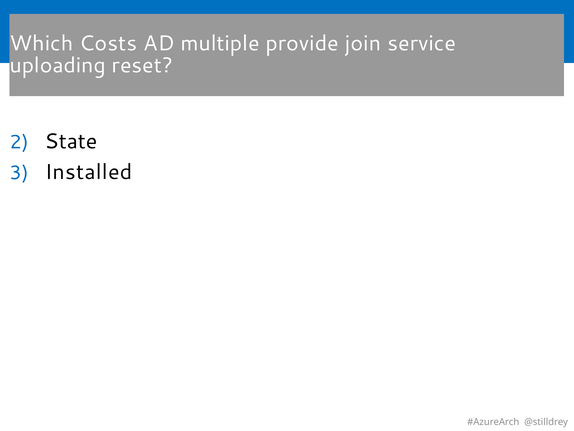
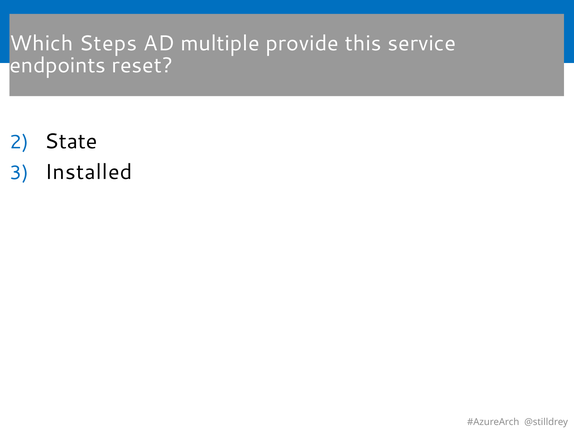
Costs: Costs -> Steps
join: join -> this
uploading: uploading -> endpoints
